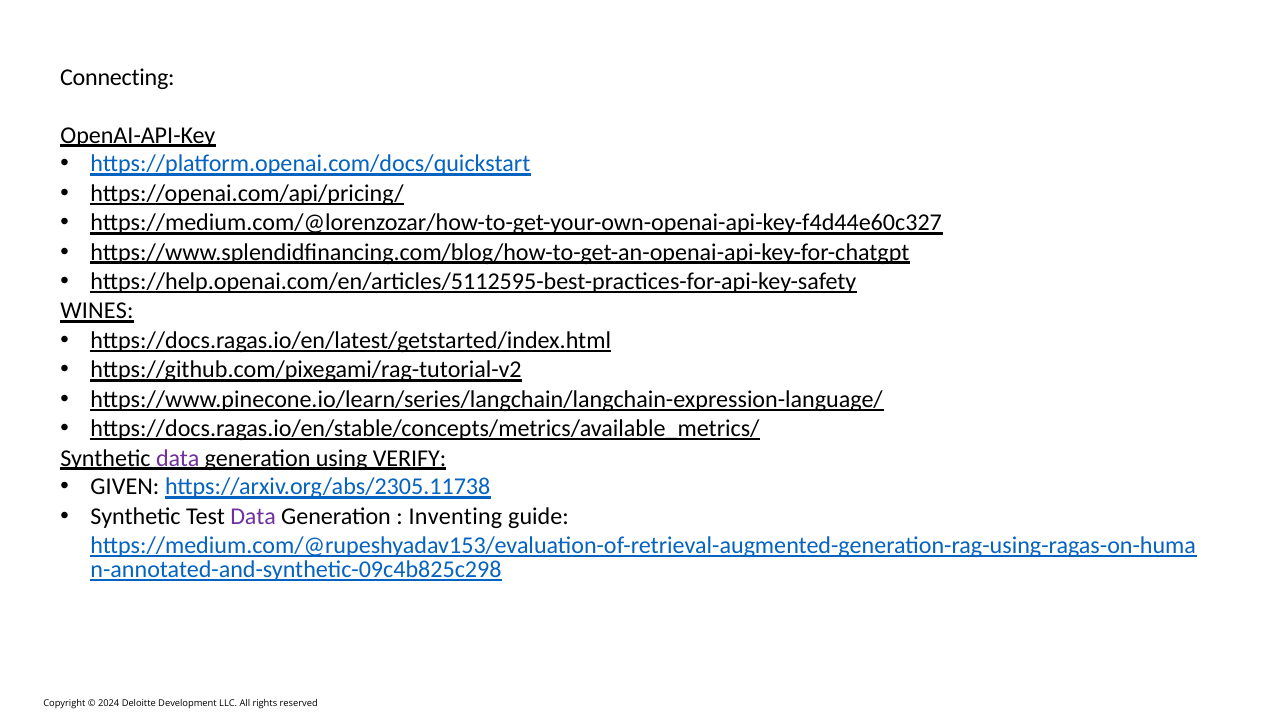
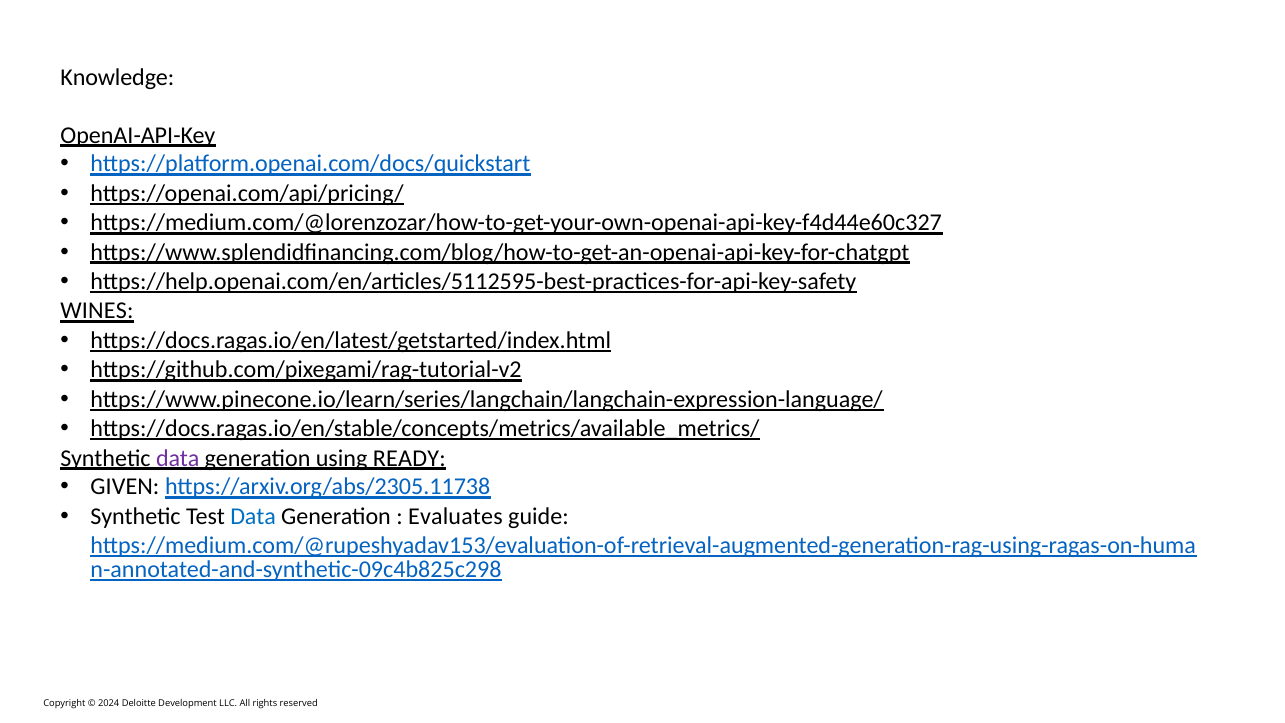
Connecting: Connecting -> Knowledge
VERIFY: VERIFY -> READY
Data at (253, 516) colour: purple -> blue
Inventing: Inventing -> Evaluates
